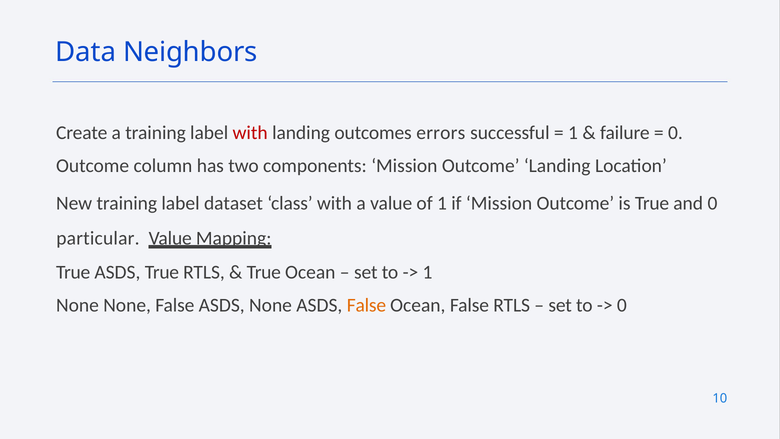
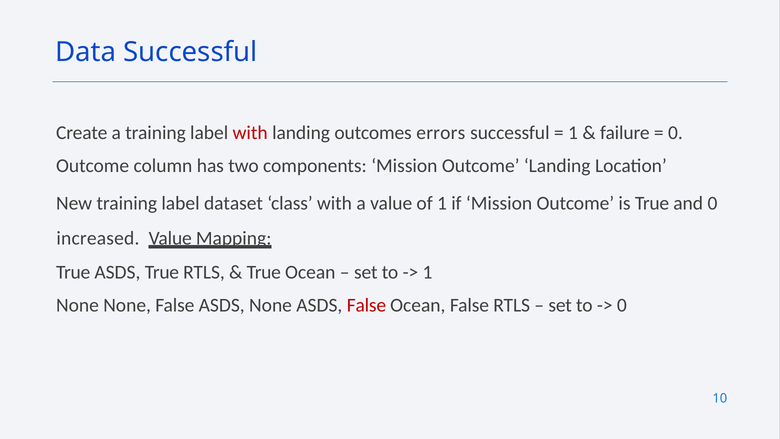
Data Neighbors: Neighbors -> Successful
particular: particular -> increased
False at (366, 305) colour: orange -> red
